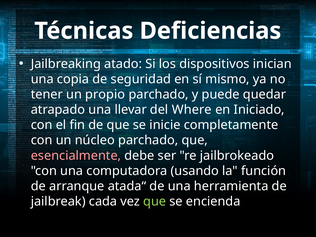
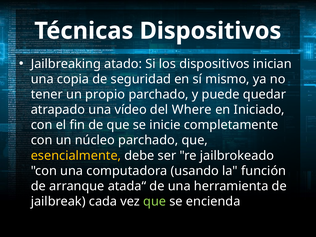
Técnicas Deficiencias: Deficiencias -> Dispositivos
llevar: llevar -> vídeo
esencialmente colour: pink -> yellow
